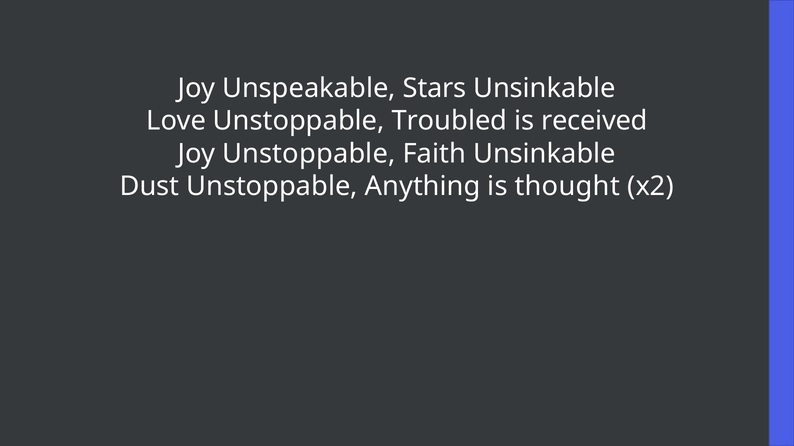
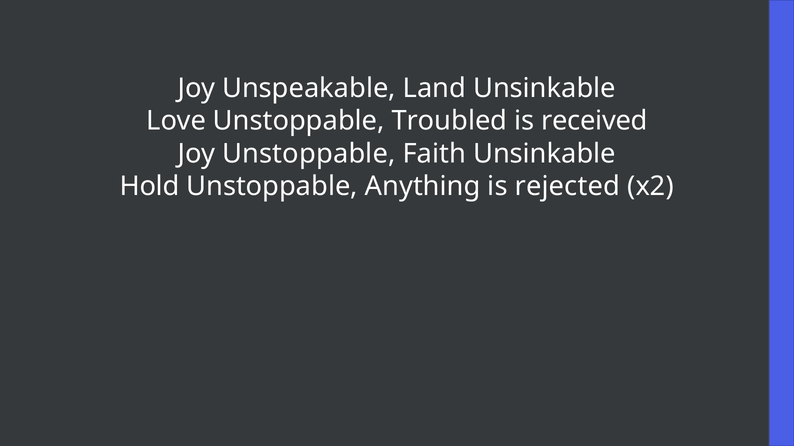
Stars: Stars -> Land
Dust: Dust -> Hold
thought: thought -> rejected
